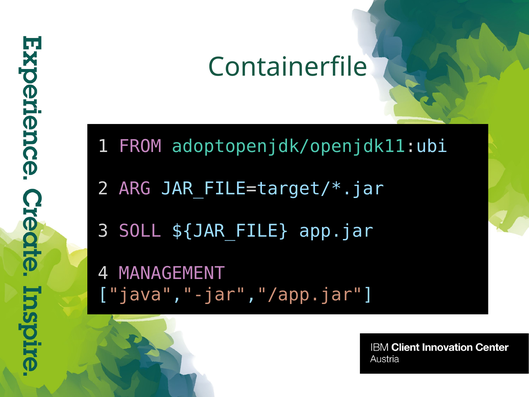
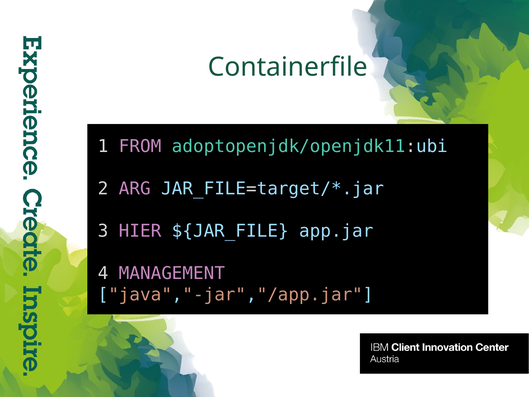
SOLL: SOLL -> HIER
